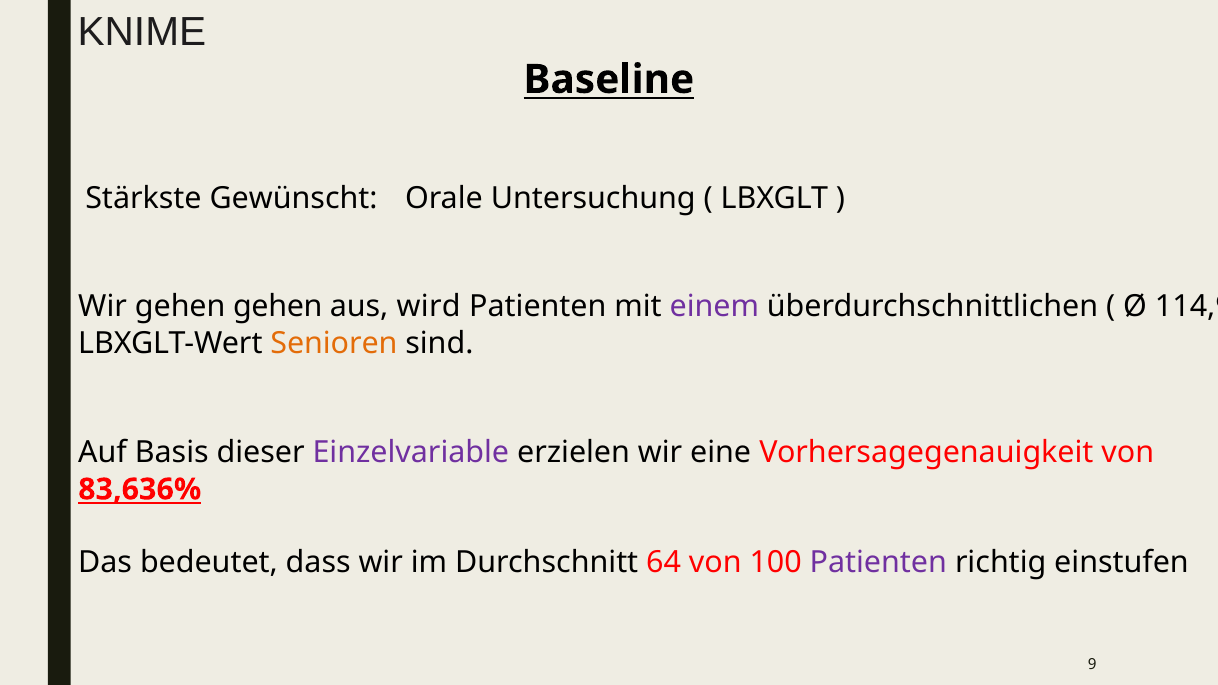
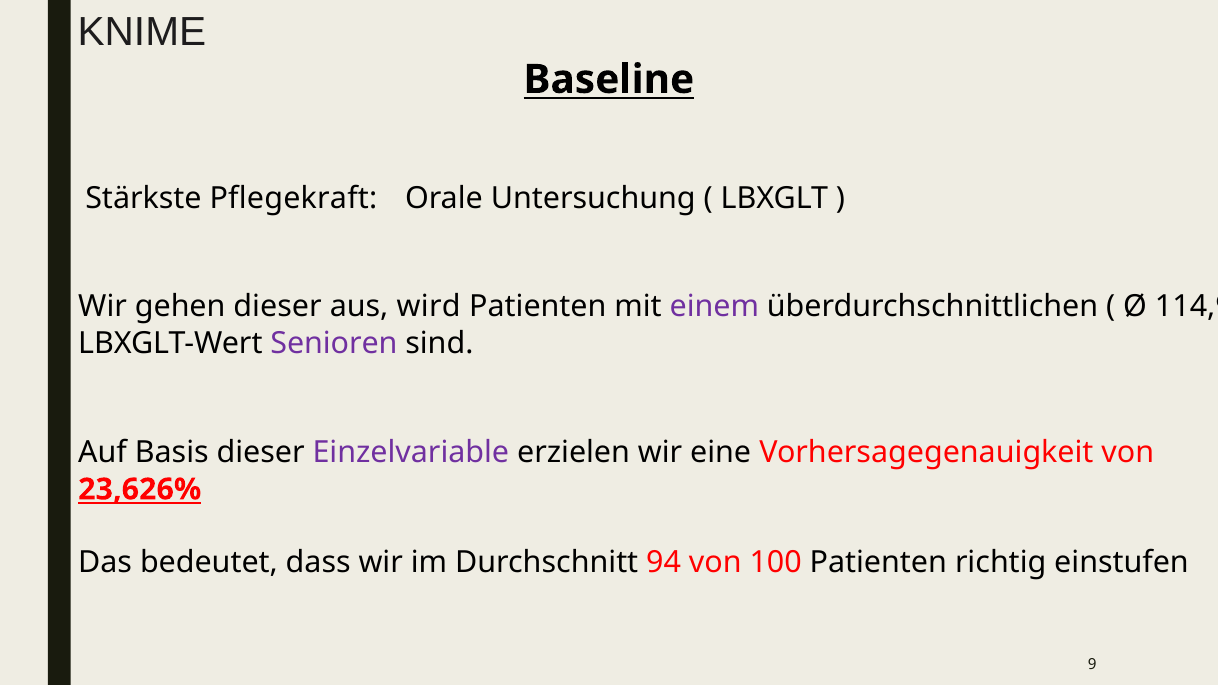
Gewünscht: Gewünscht -> Pflegekraft
gehen gehen: gehen -> dieser
Senioren colour: orange -> purple
83,636%: 83,636% -> 23,626%
64: 64 -> 94
Patienten at (878, 563) colour: purple -> black
